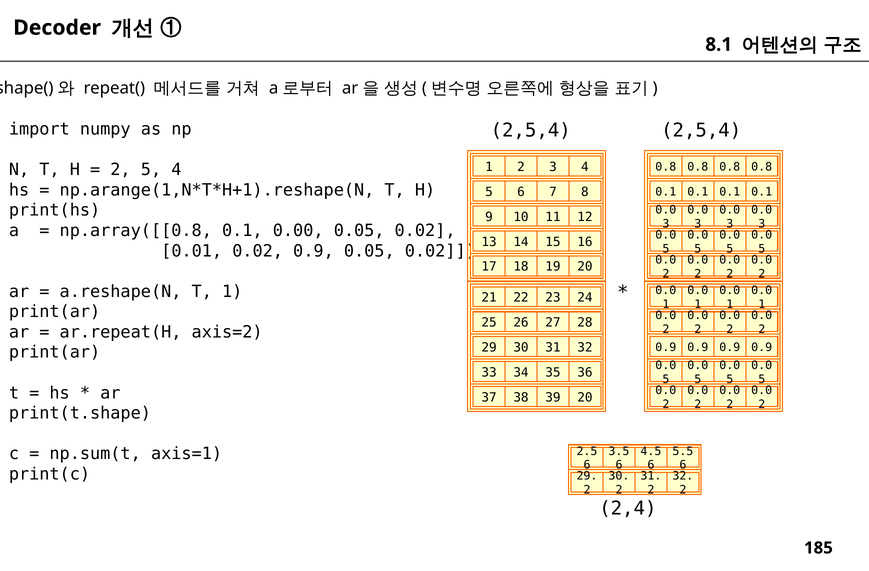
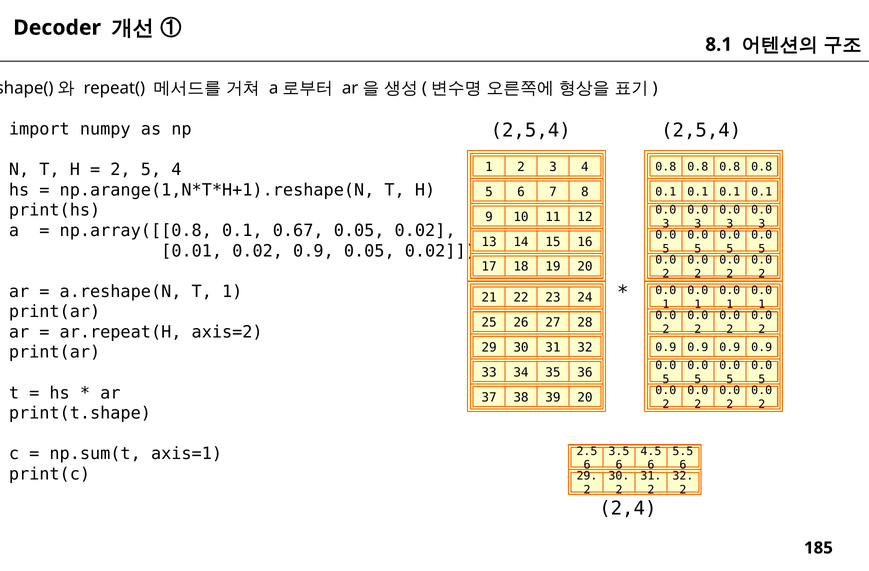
0.00: 0.00 -> 0.67
